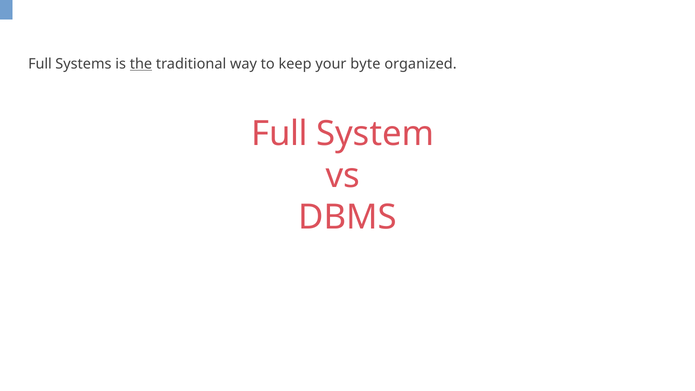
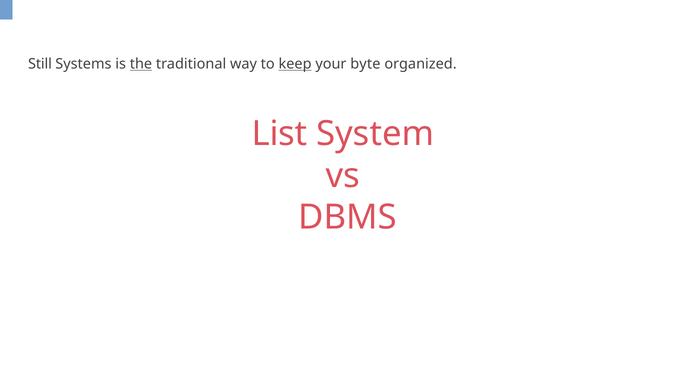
Full at (40, 64): Full -> Still
keep underline: none -> present
Full at (280, 134): Full -> List
